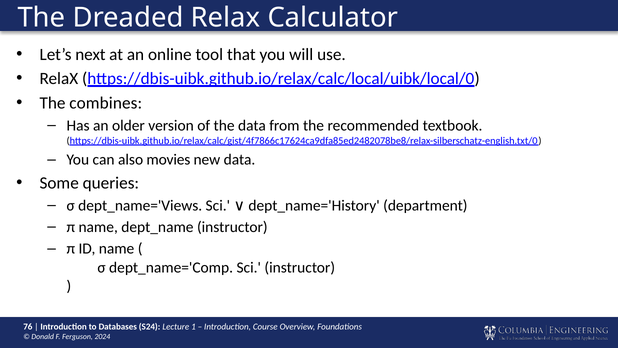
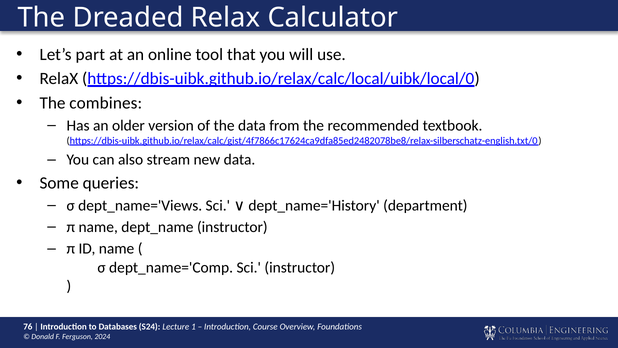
next: next -> part
movies: movies -> stream
